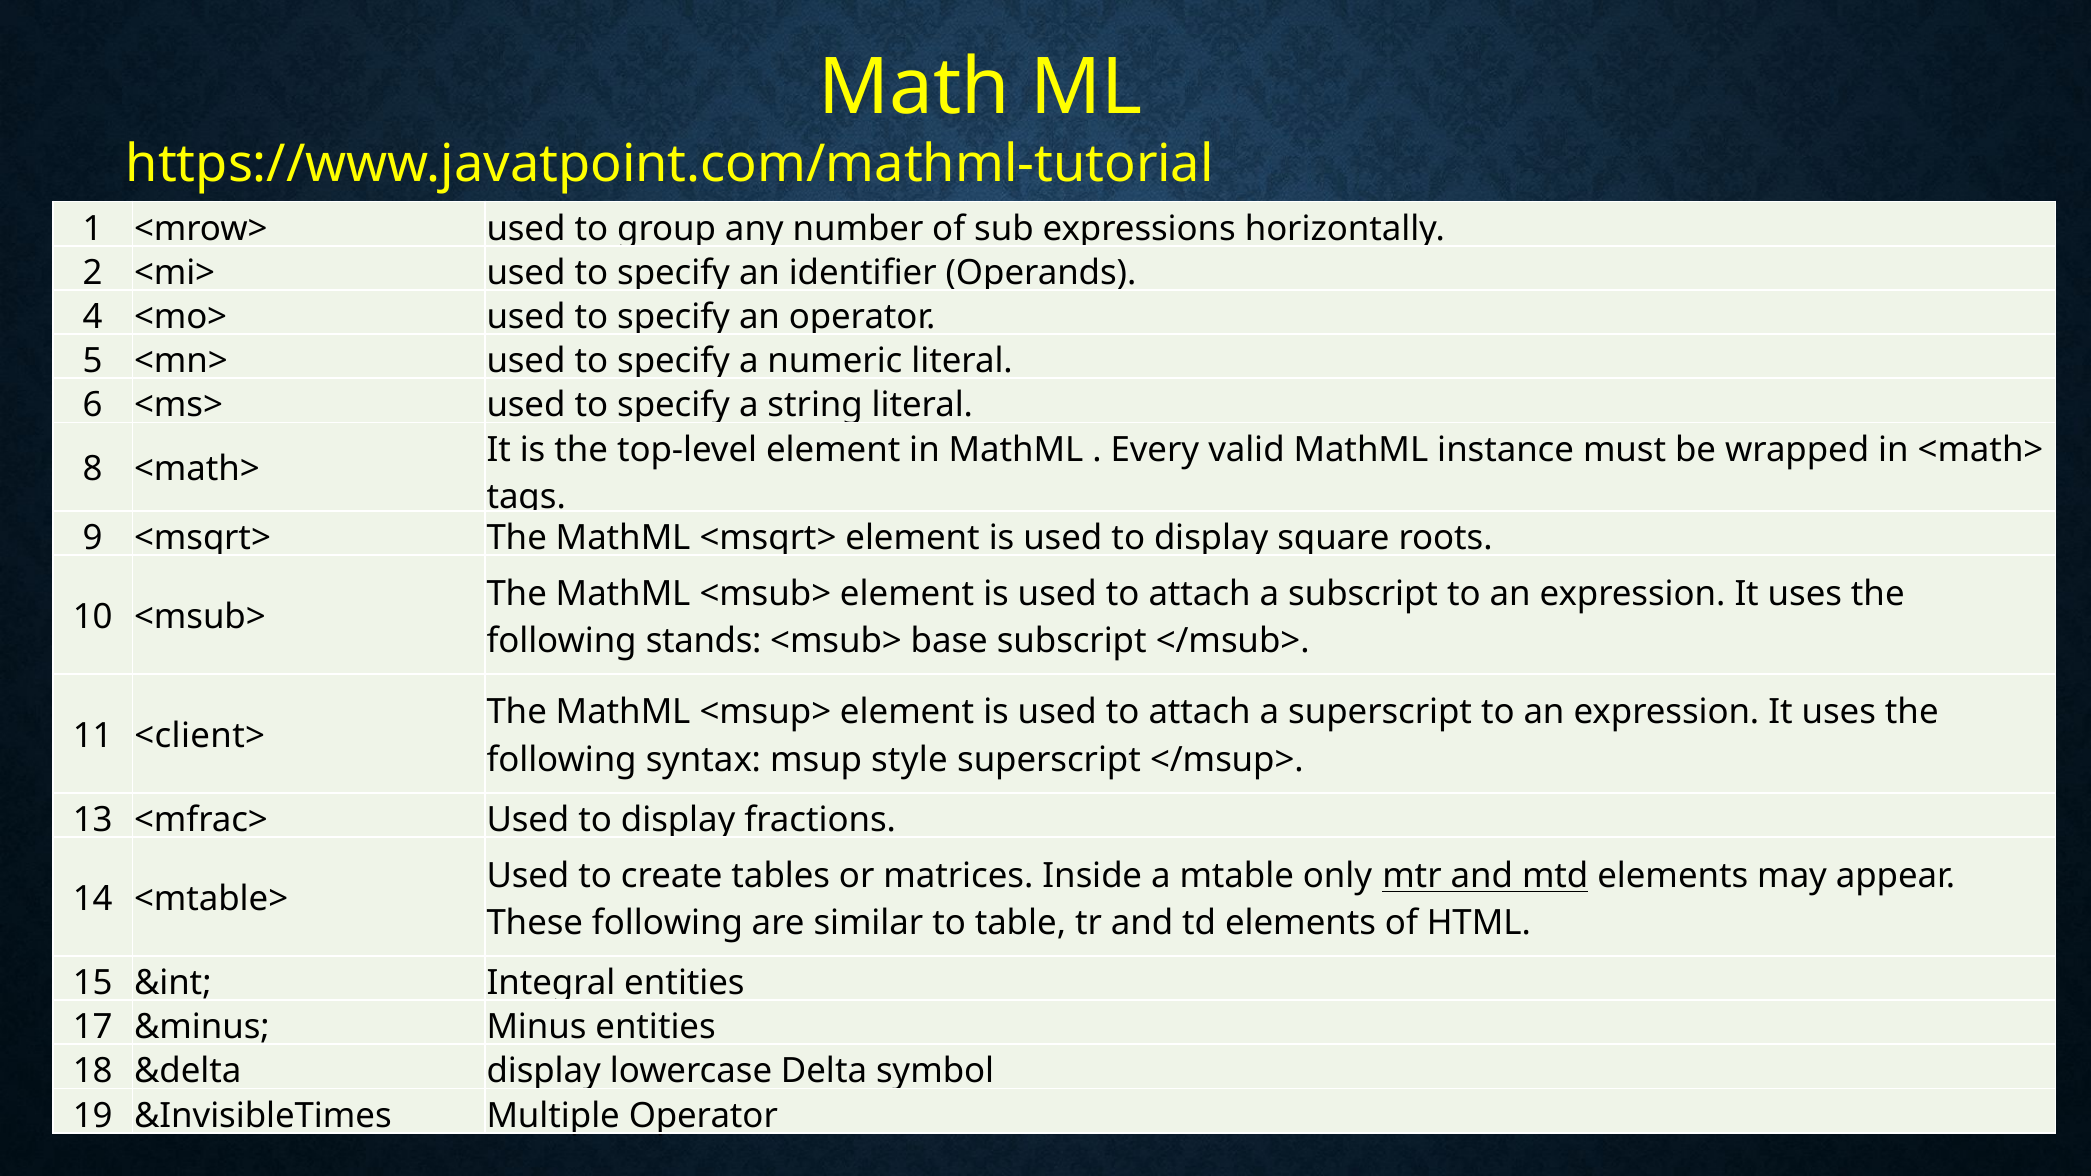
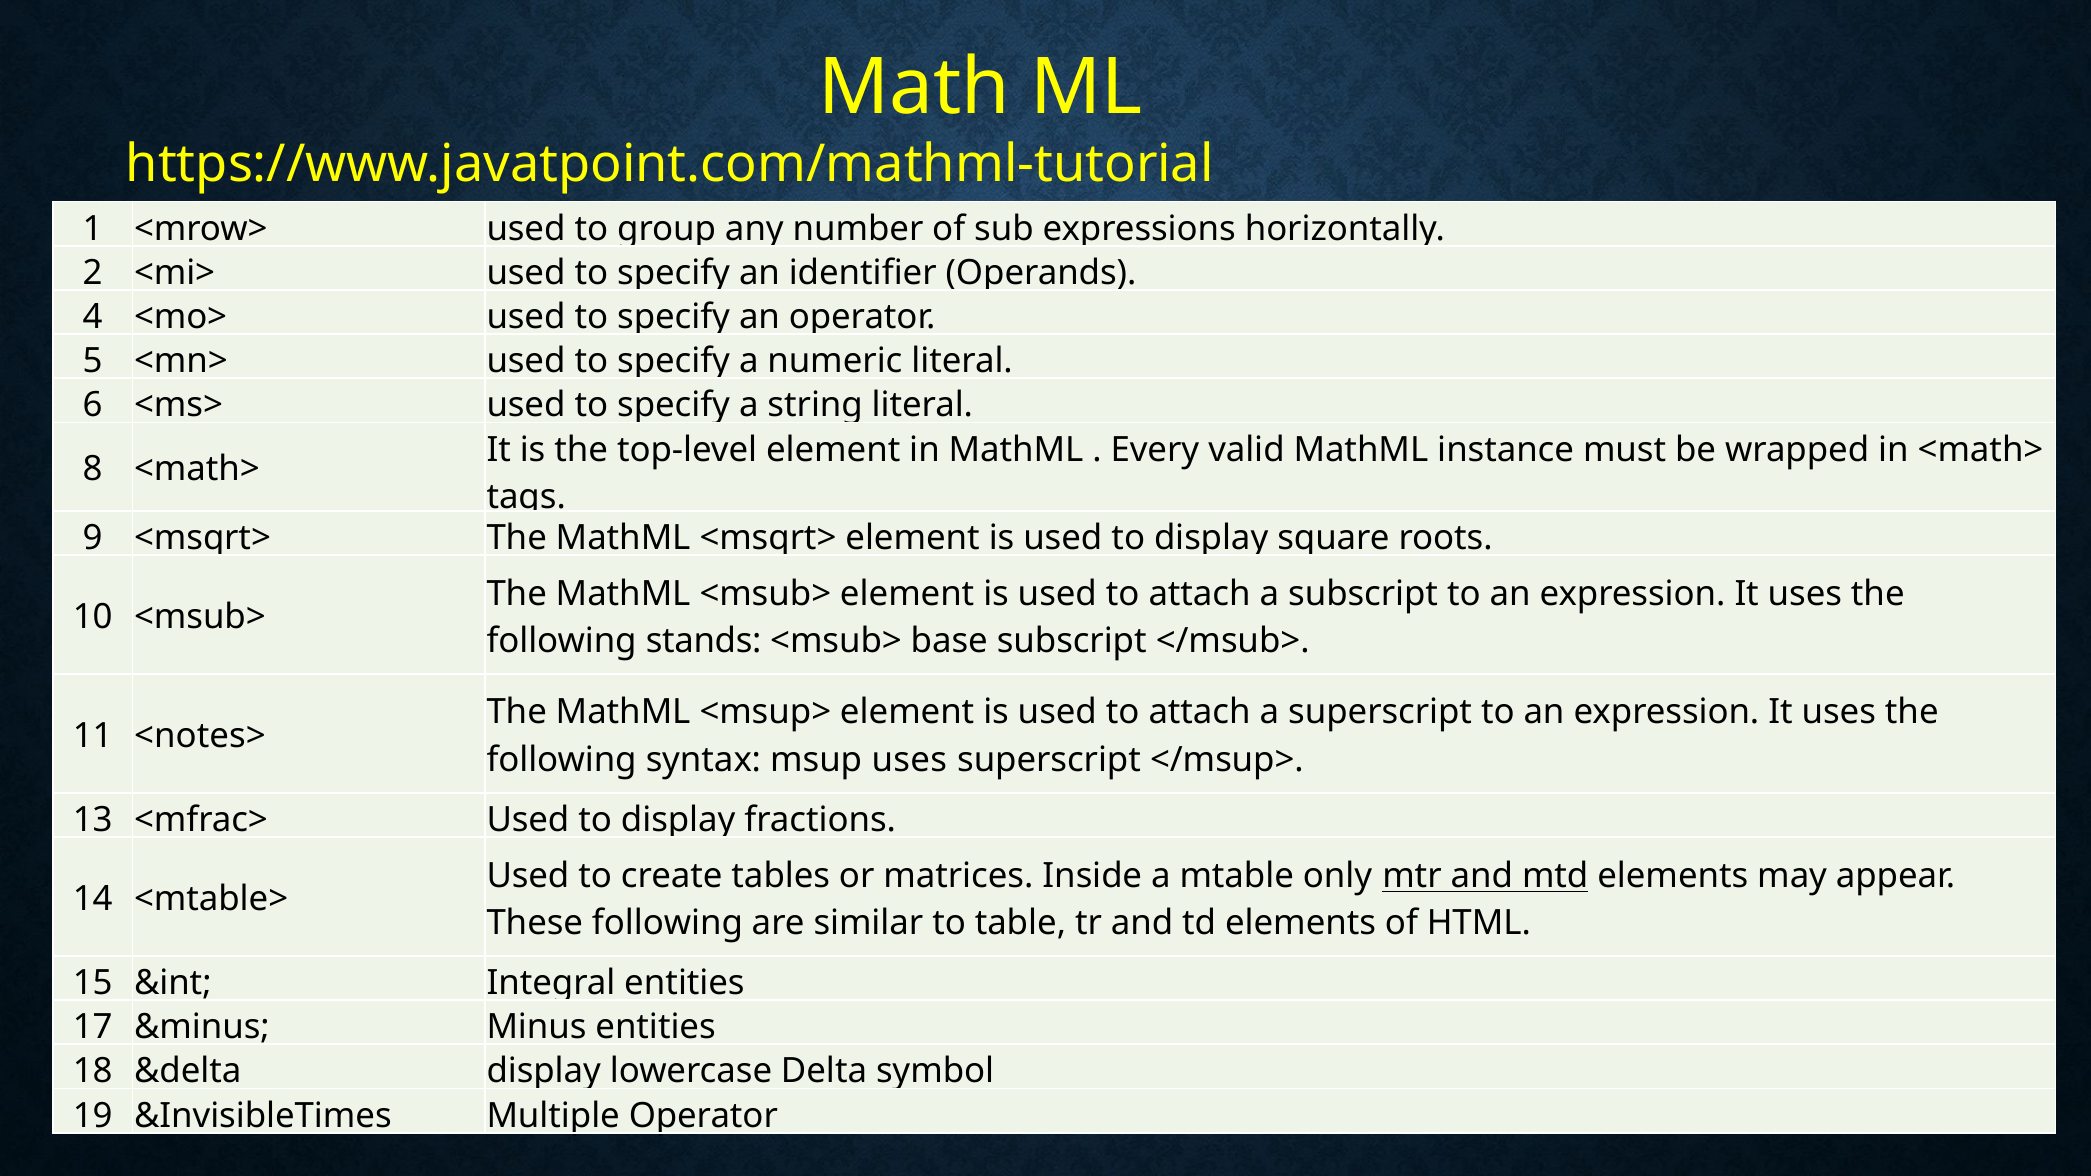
<client>: <client> -> <notes>
msup style: style -> uses
